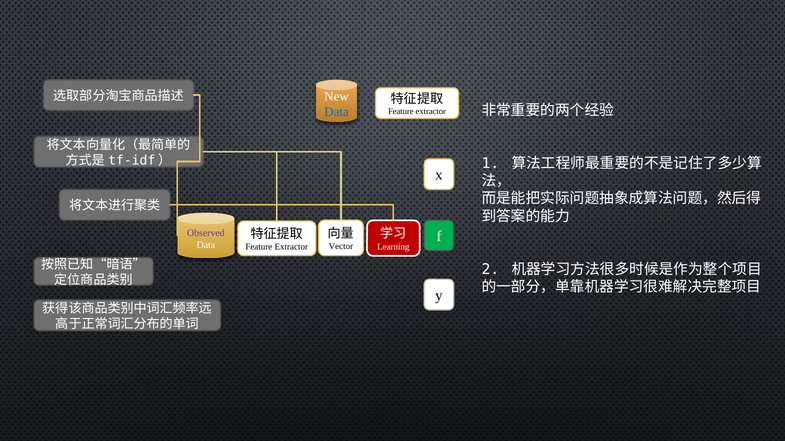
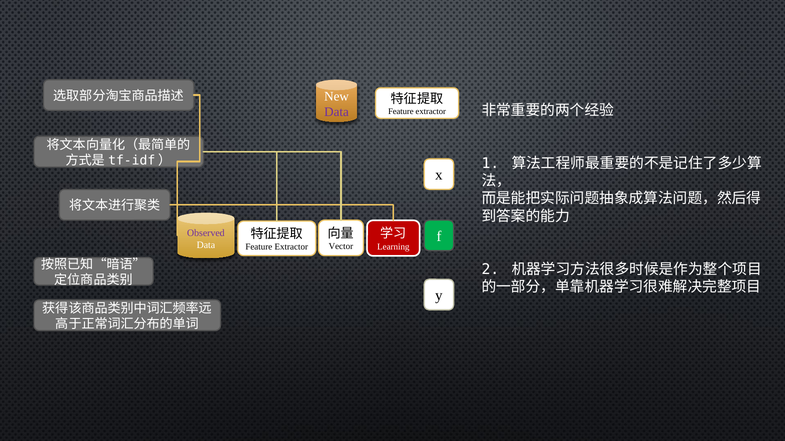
Data at (337, 112) colour: blue -> purple
